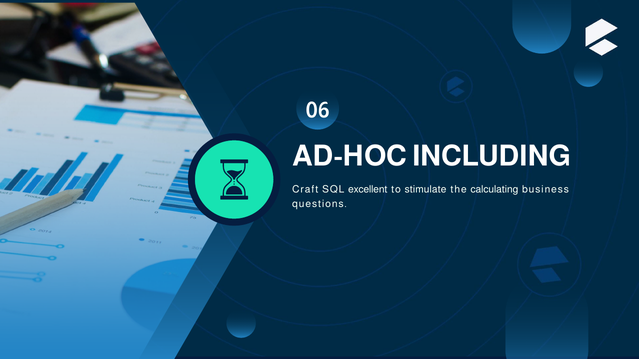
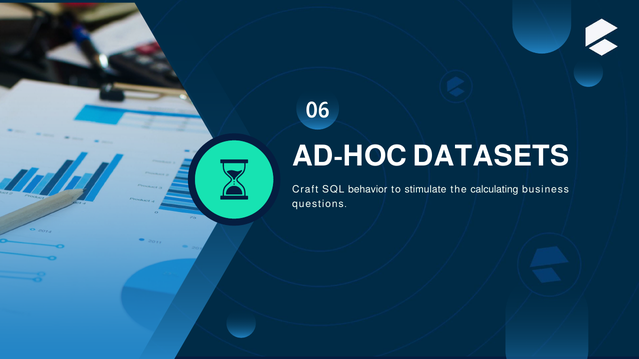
INCLUDING: INCLUDING -> DATASETS
excellent: excellent -> behavior
